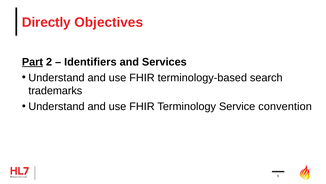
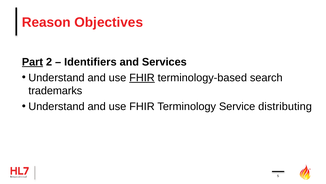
Directly: Directly -> Reason
FHIR at (142, 77) underline: none -> present
convention: convention -> distributing
